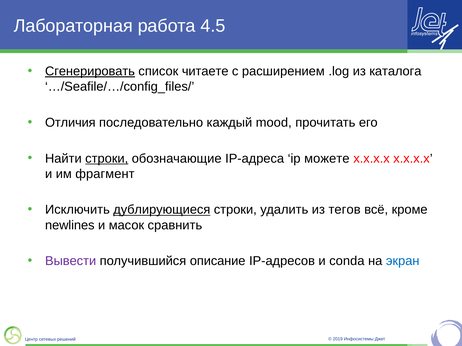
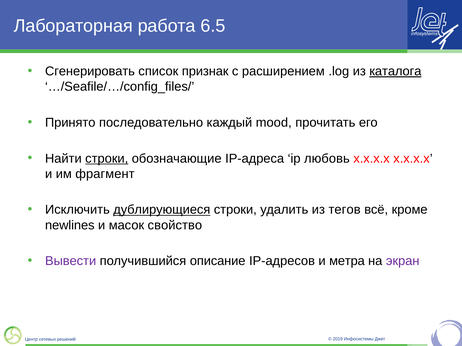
4.5: 4.5 -> 6.5
Сгенерировать underline: present -> none
читаете: читаете -> признак
каталога underline: none -> present
Отличия: Отличия -> Принято
можете: можете -> любовь
сравнить: сравнить -> свойство
conda: conda -> метра
экран colour: blue -> purple
